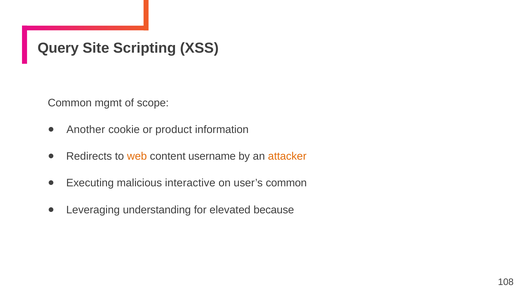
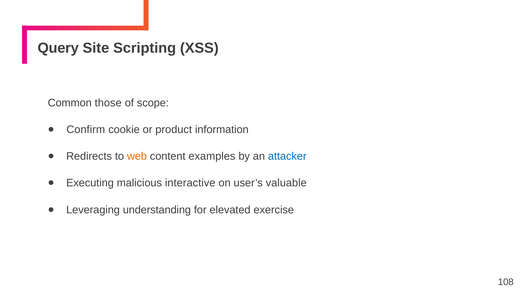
mgmt: mgmt -> those
Another: Another -> Confirm
username: username -> examples
attacker colour: orange -> blue
user’s common: common -> valuable
because: because -> exercise
